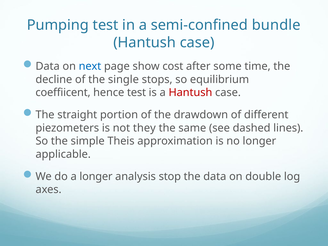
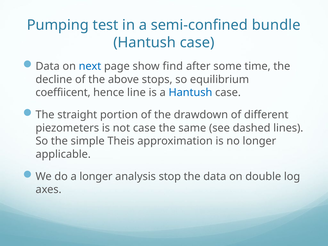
cost: cost -> find
single: single -> above
hence test: test -> line
Hantush at (190, 93) colour: red -> blue
not they: they -> case
